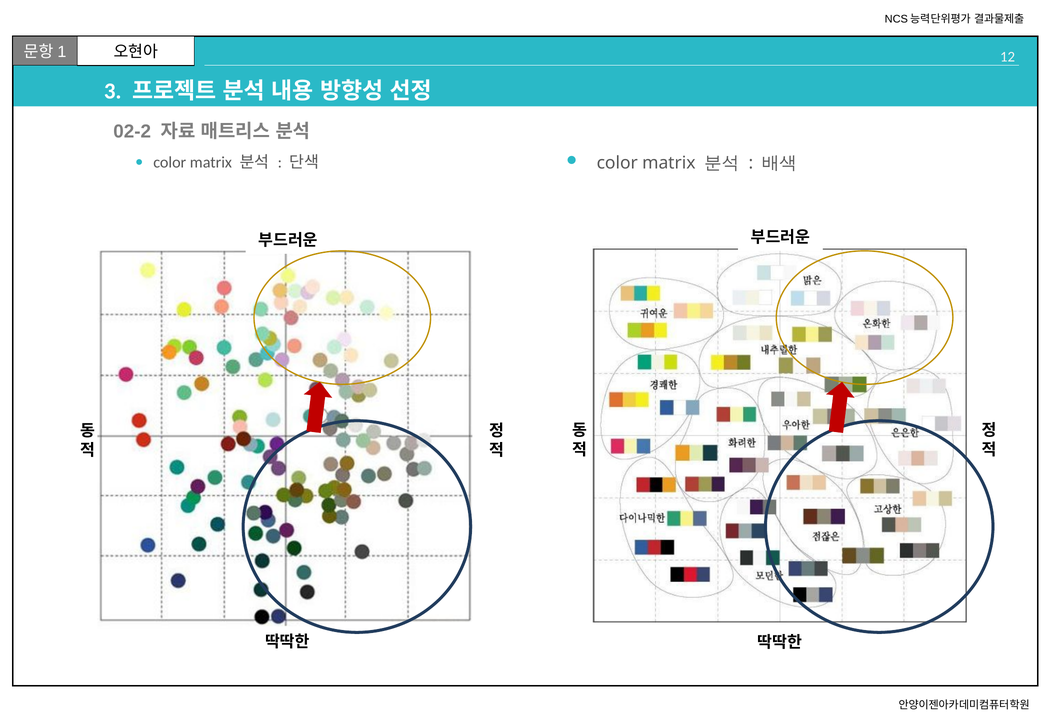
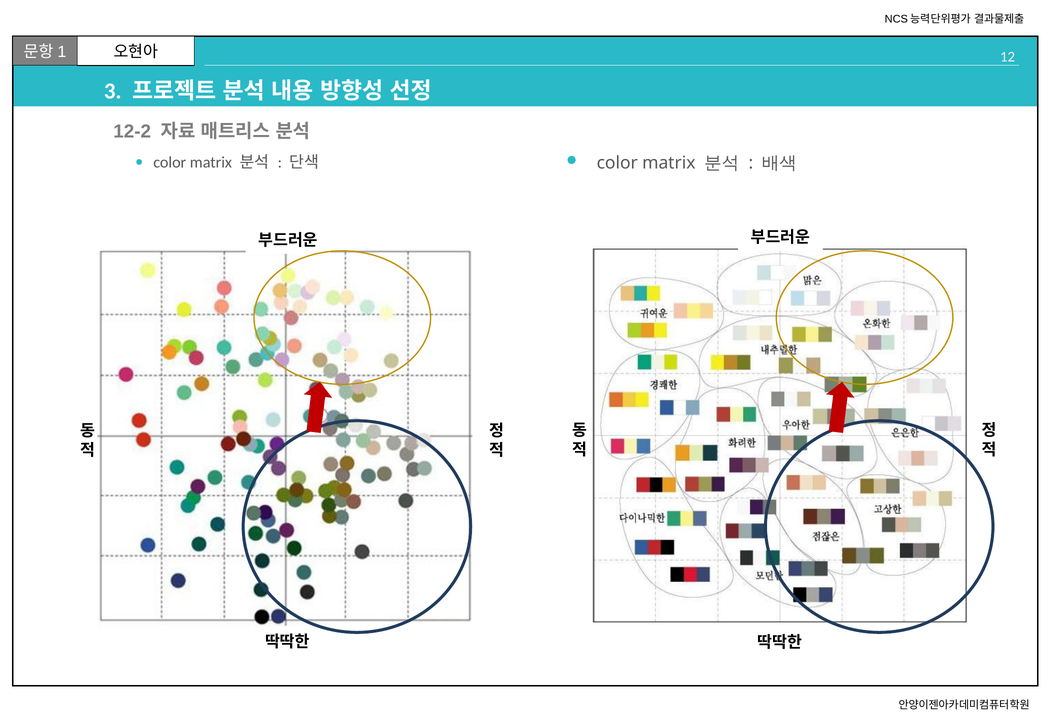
02-2: 02-2 -> 12-2
